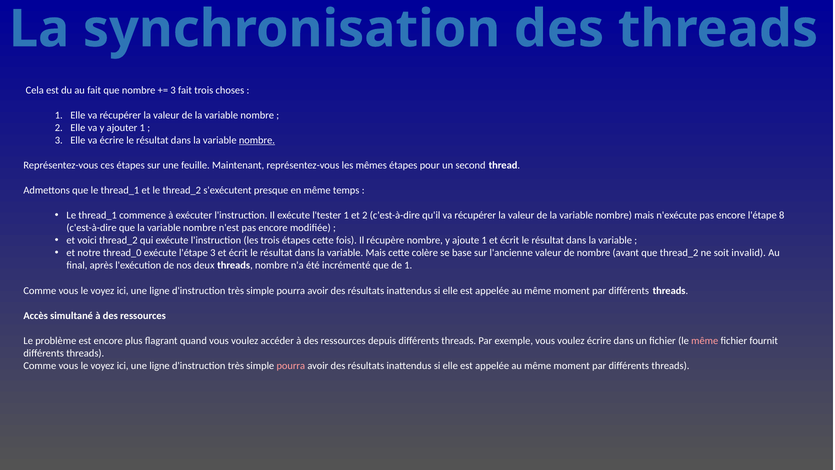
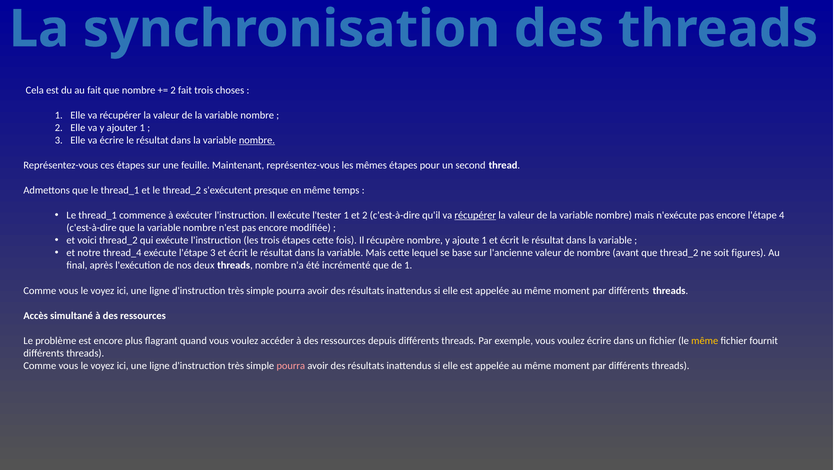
3 at (173, 90): 3 -> 2
récupérer at (475, 215) underline: none -> present
8: 8 -> 4
thread_0: thread_0 -> thread_4
colère: colère -> lequel
invalid: invalid -> figures
même at (705, 340) colour: pink -> yellow
